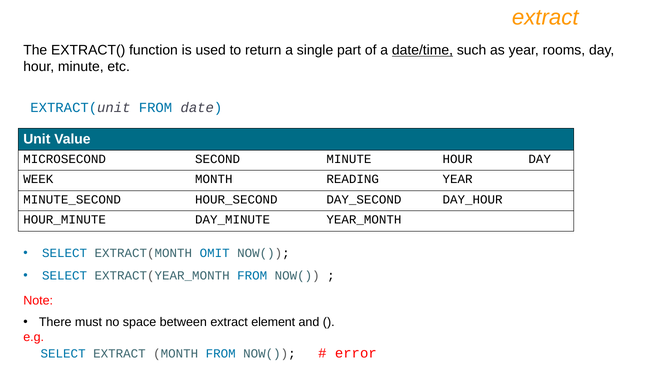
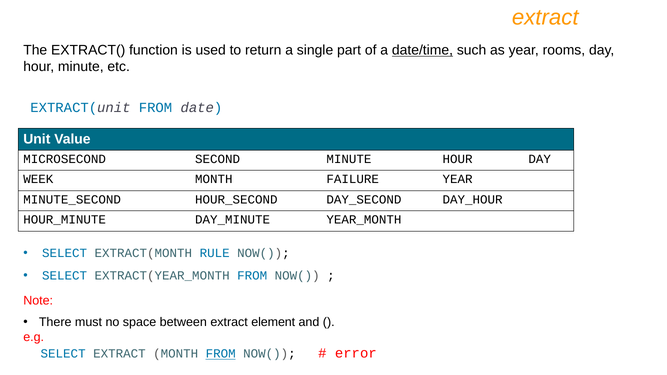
READING: READING -> FAILURE
OMIT: OMIT -> RULE
FROM at (221, 354) underline: none -> present
